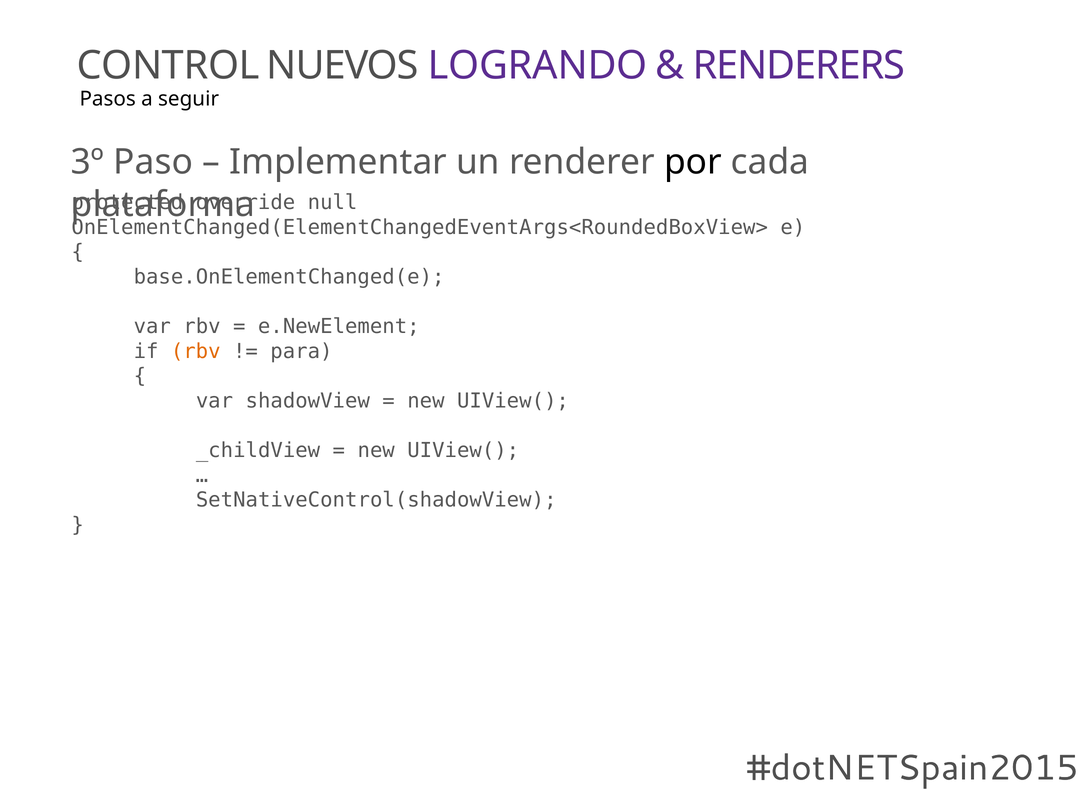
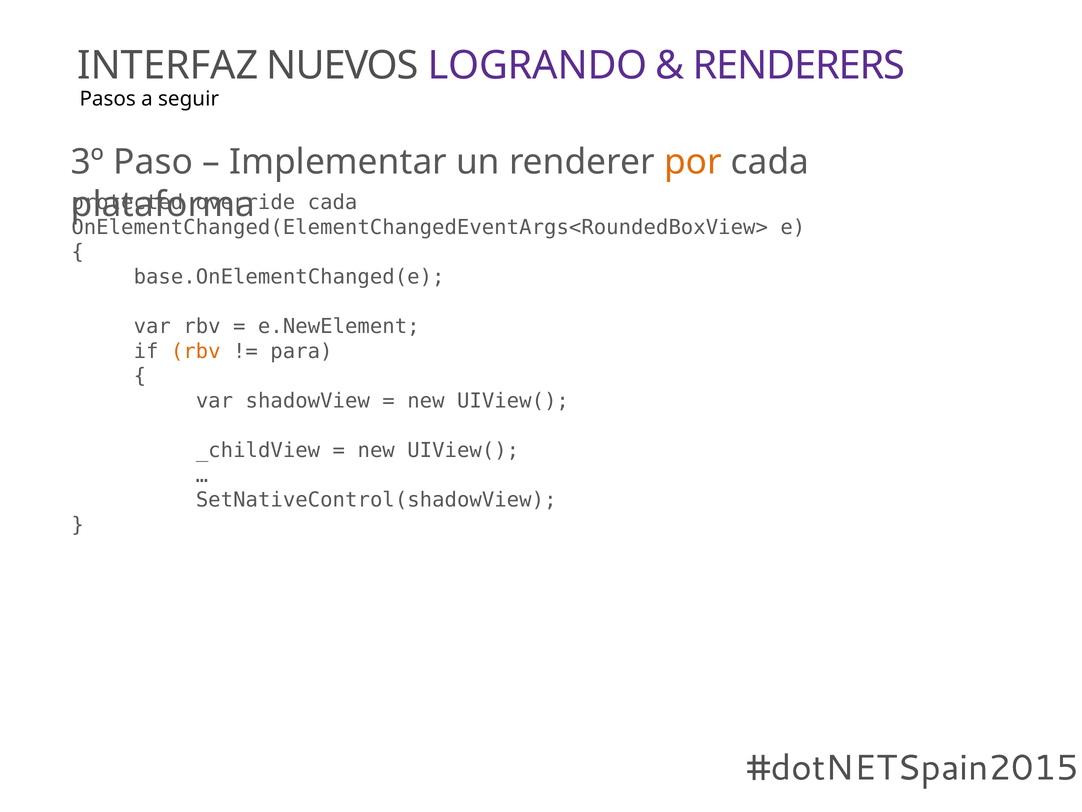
CONTROL: CONTROL -> INTERFAZ
por colour: black -> orange
null at (333, 202): null -> cada
